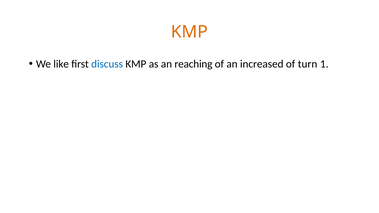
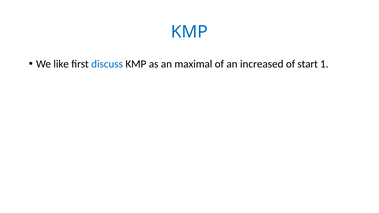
KMP at (189, 32) colour: orange -> blue
reaching: reaching -> maximal
turn: turn -> start
